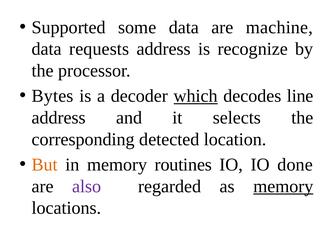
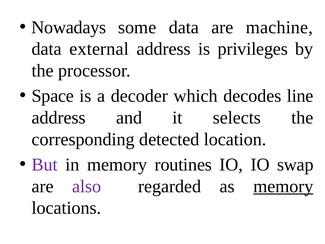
Supported: Supported -> Nowadays
requests: requests -> external
recognize: recognize -> privileges
Bytes: Bytes -> Space
which underline: present -> none
But colour: orange -> purple
done: done -> swap
